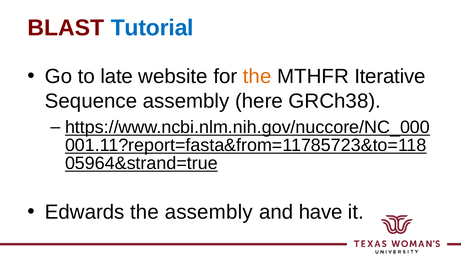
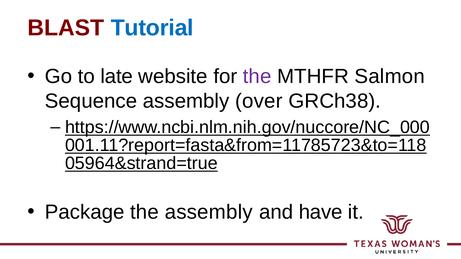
the at (257, 77) colour: orange -> purple
Iterative: Iterative -> Salmon
here: here -> over
Edwards: Edwards -> Package
